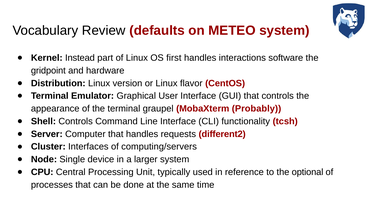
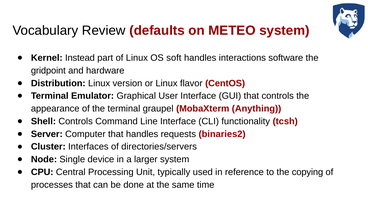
first: first -> soft
Probably: Probably -> Anything
different2: different2 -> binaries2
computing/servers: computing/servers -> directories/servers
optional: optional -> copying
